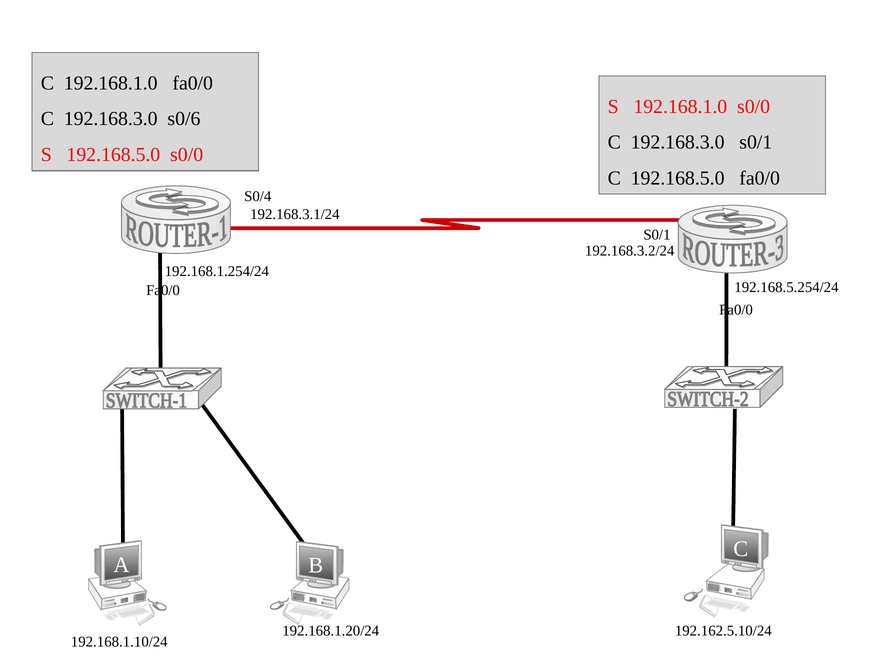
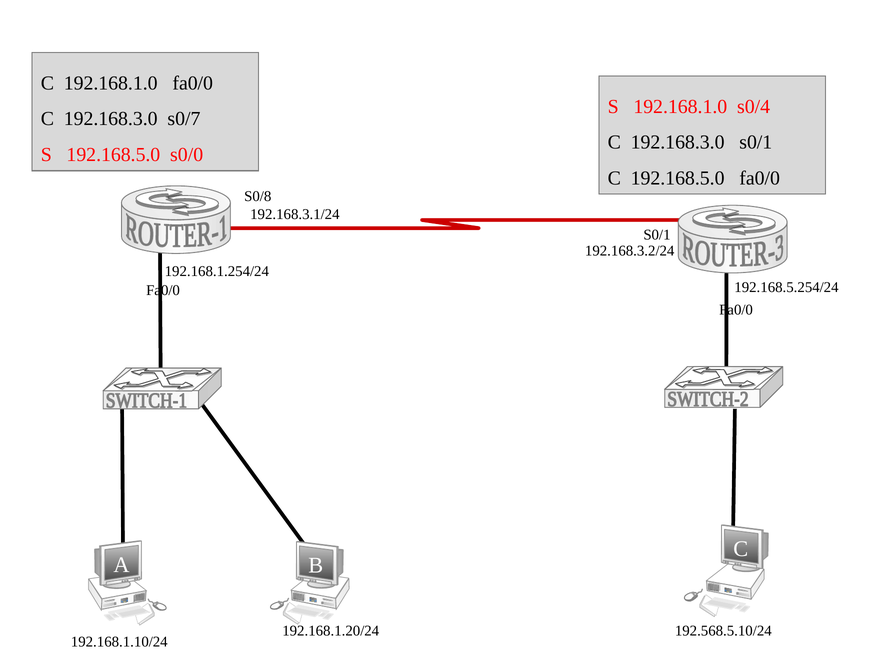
192.168.1.0 s0/0: s0/0 -> s0/4
s0/6: s0/6 -> s0/7
S0/4: S0/4 -> S0/8
192.162.5.10/24: 192.162.5.10/24 -> 192.568.5.10/24
